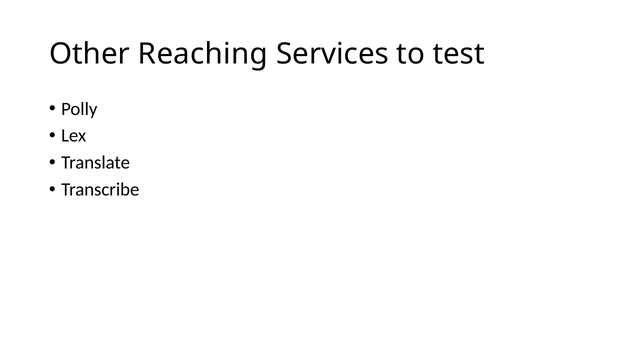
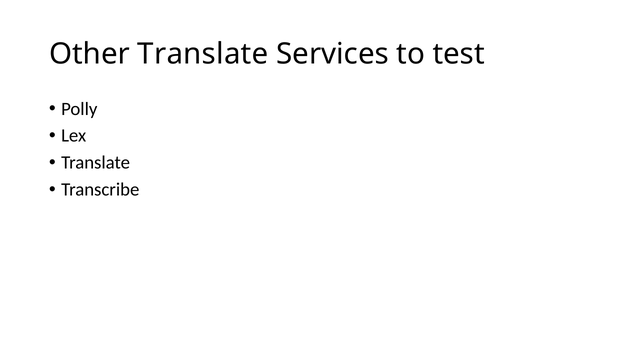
Other Reaching: Reaching -> Translate
